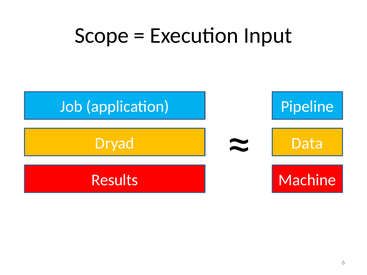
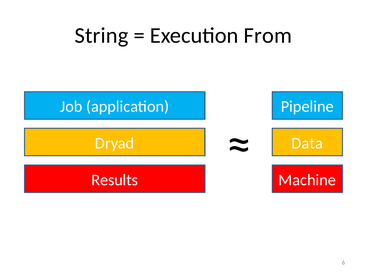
Scope: Scope -> String
Input: Input -> From
